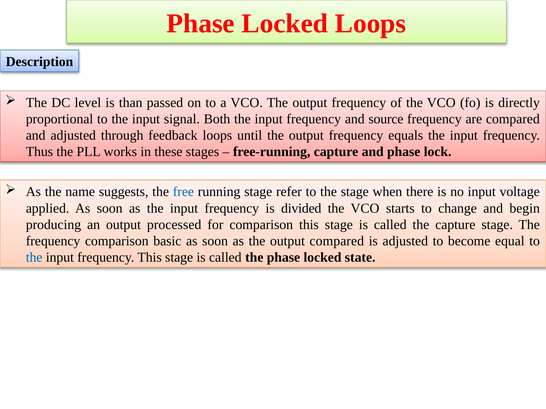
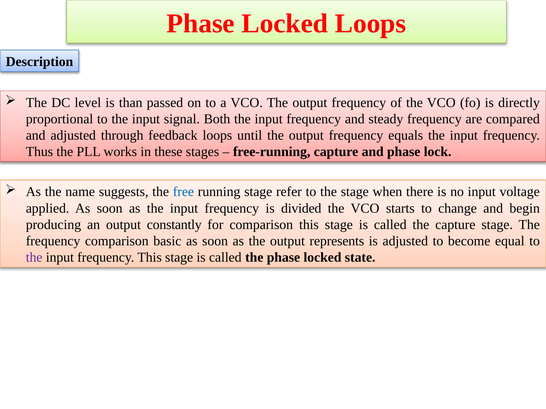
source: source -> steady
processed: processed -> constantly
output compared: compared -> represents
the at (34, 258) colour: blue -> purple
